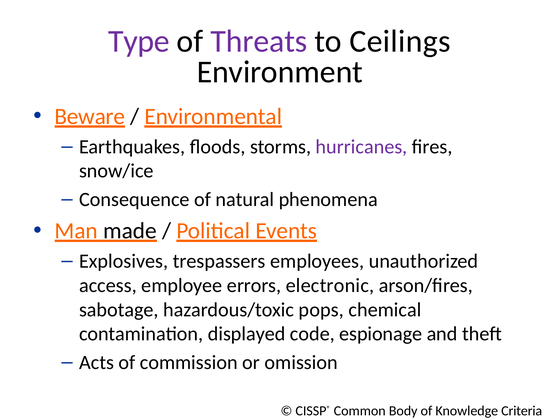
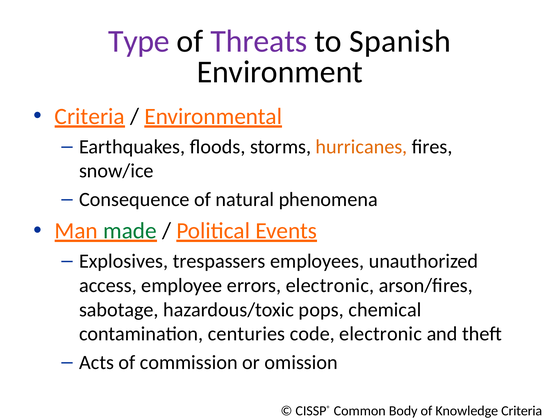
Ceilings: Ceilings -> Spanish
Beware at (90, 116): Beware -> Criteria
hurricanes colour: purple -> orange
made colour: black -> green
displayed: displayed -> centuries
code espionage: espionage -> electronic
